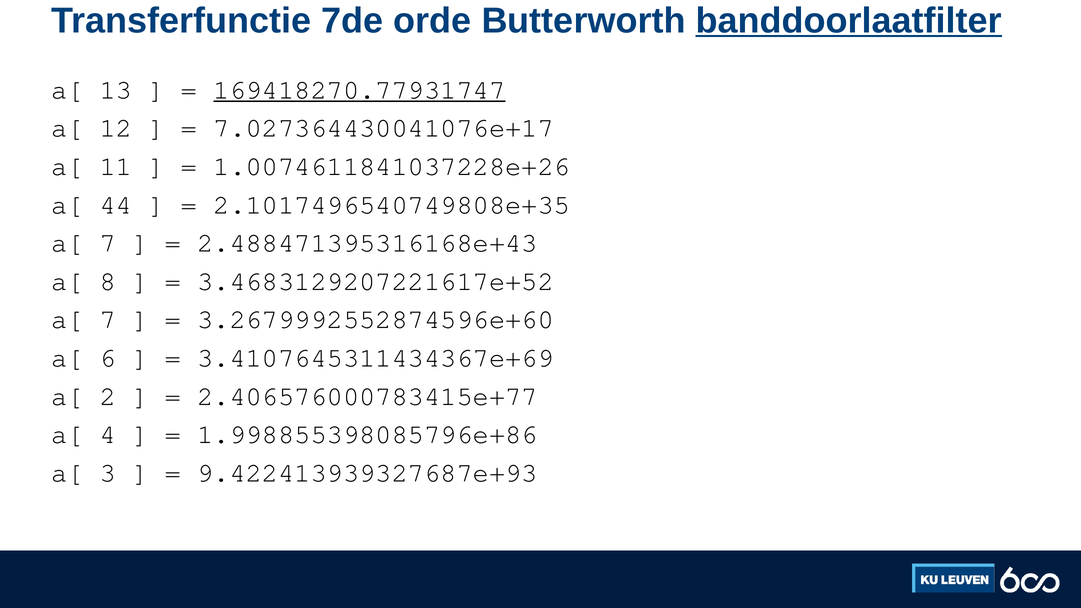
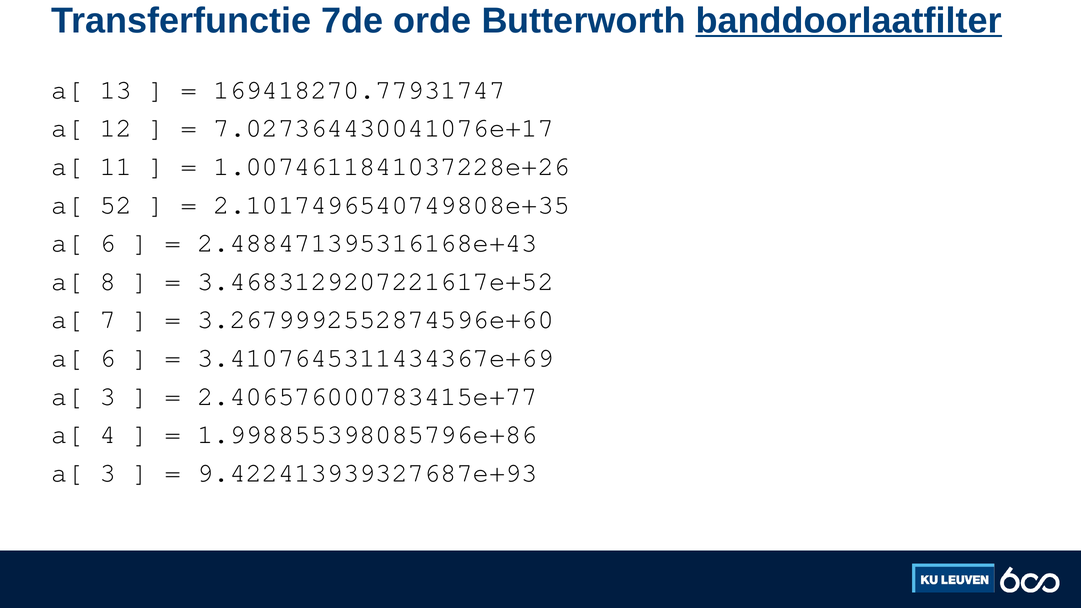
169418270.77931747 underline: present -> none
44: 44 -> 52
7 at (108, 243): 7 -> 6
2 at (108, 396): 2 -> 3
